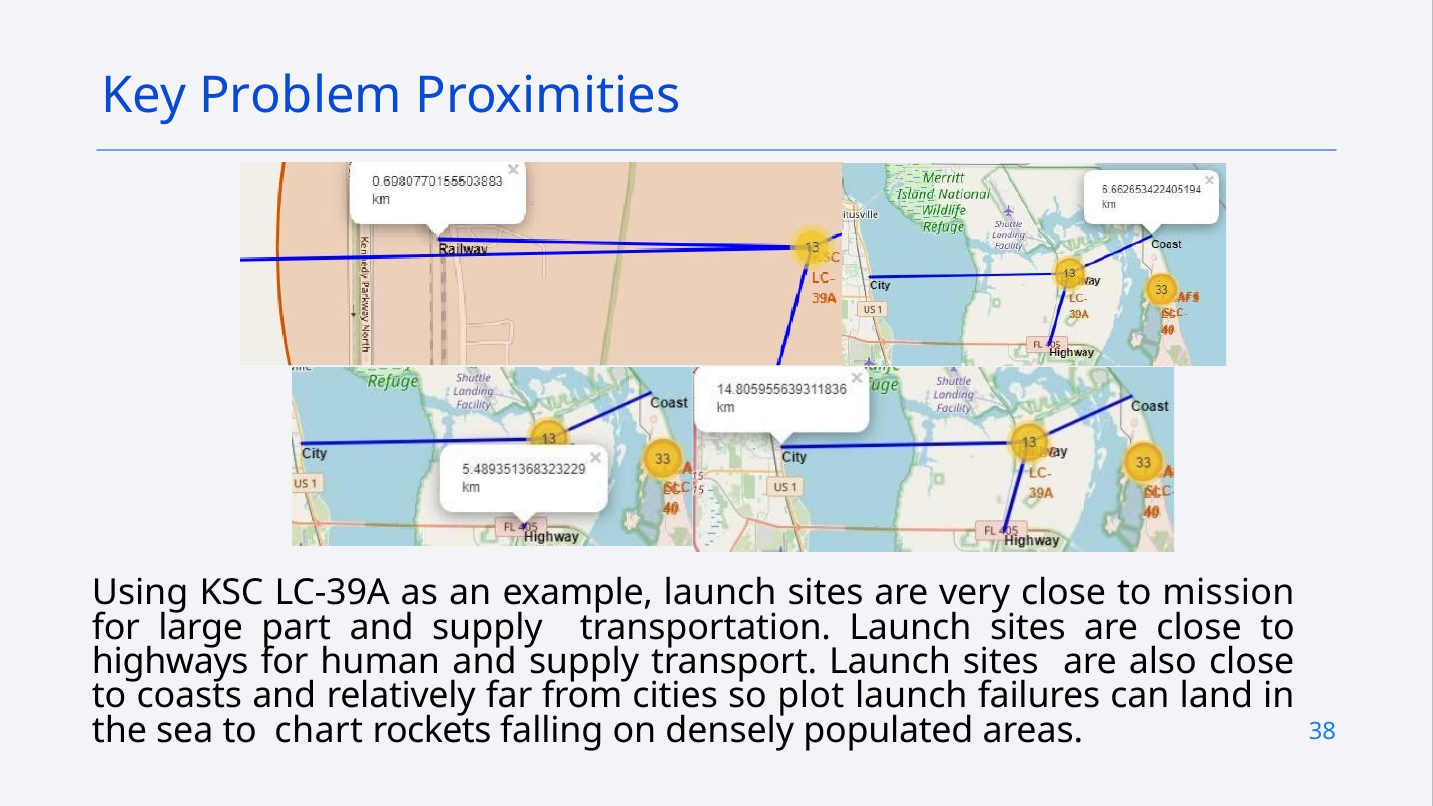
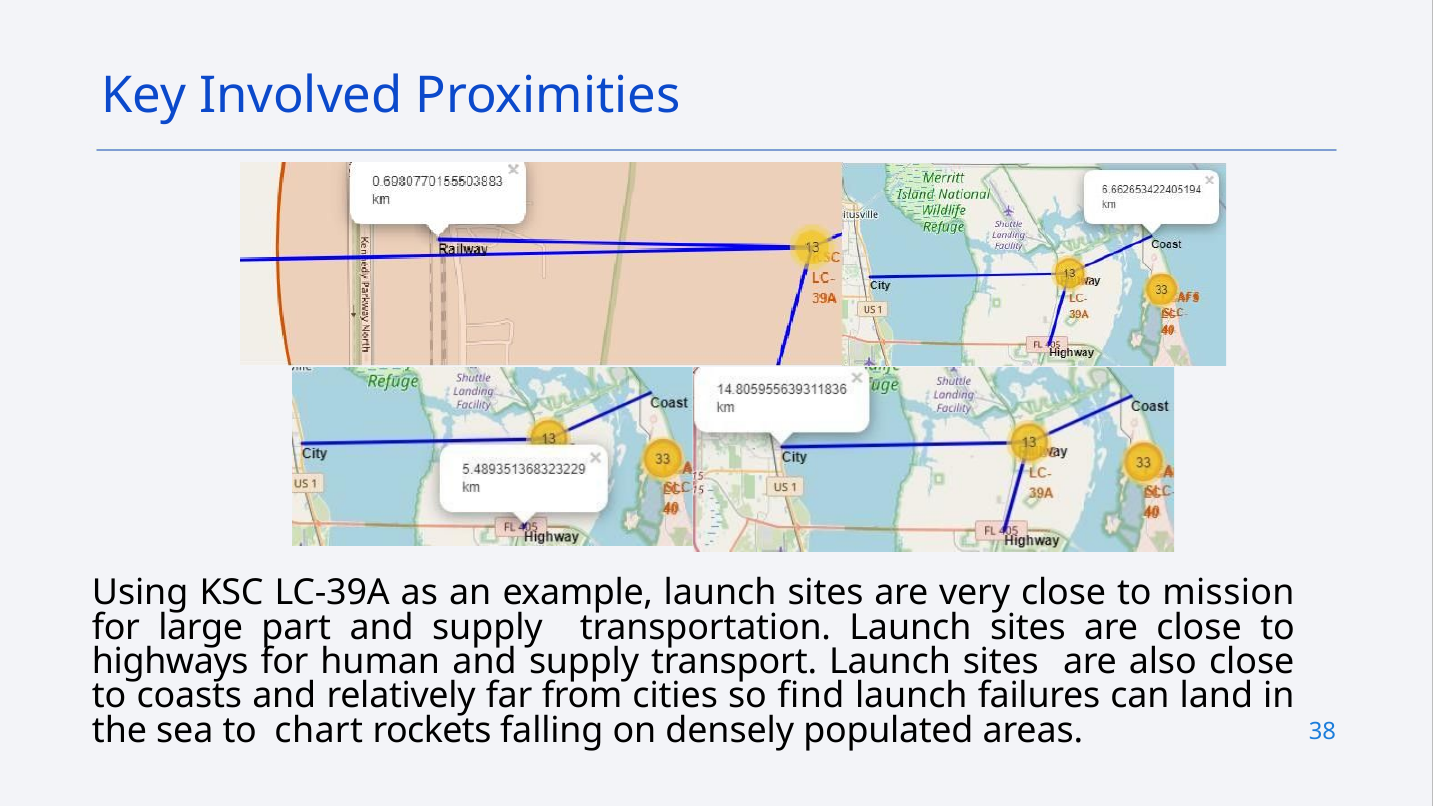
Problem: Problem -> Involved
plot: plot -> find
